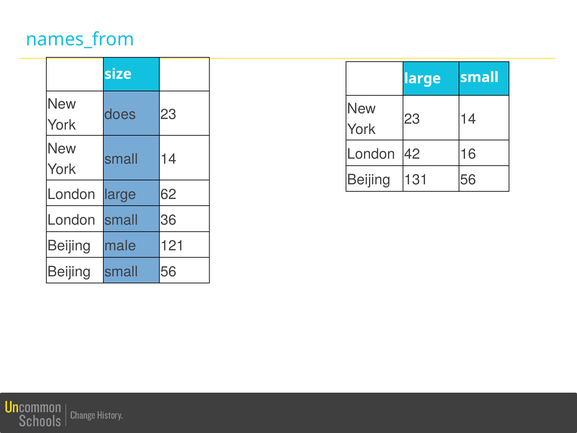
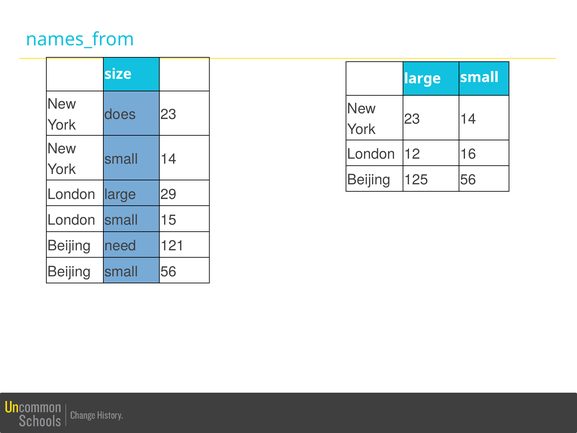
42: 42 -> 12
131: 131 -> 125
62: 62 -> 29
36: 36 -> 15
male: male -> need
